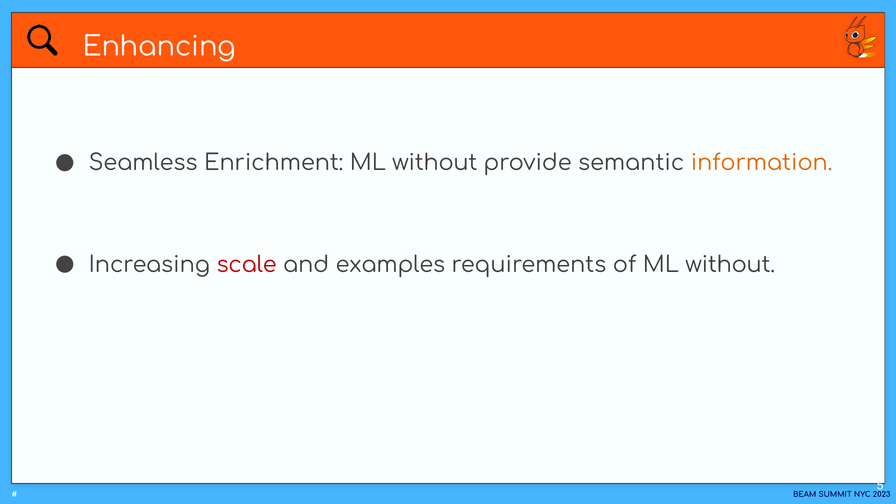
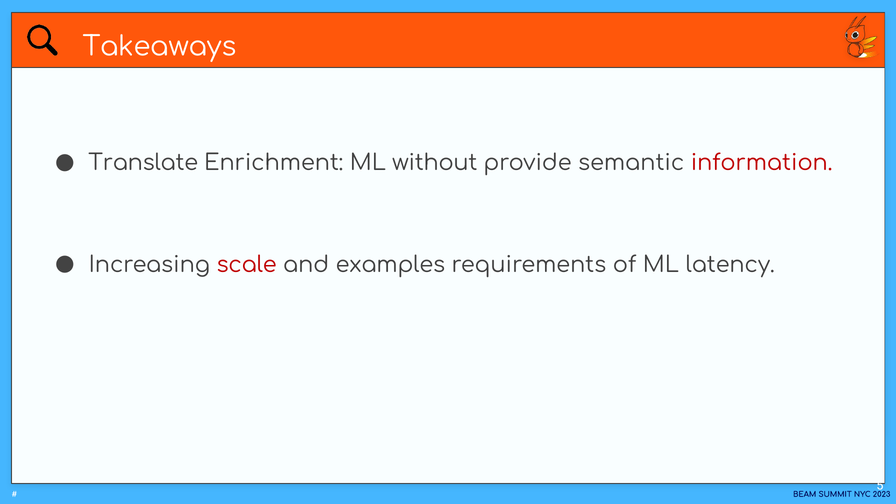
Enhancing: Enhancing -> Takeaways
Seamless: Seamless -> Translate
information colour: orange -> red
of ML without: without -> latency
